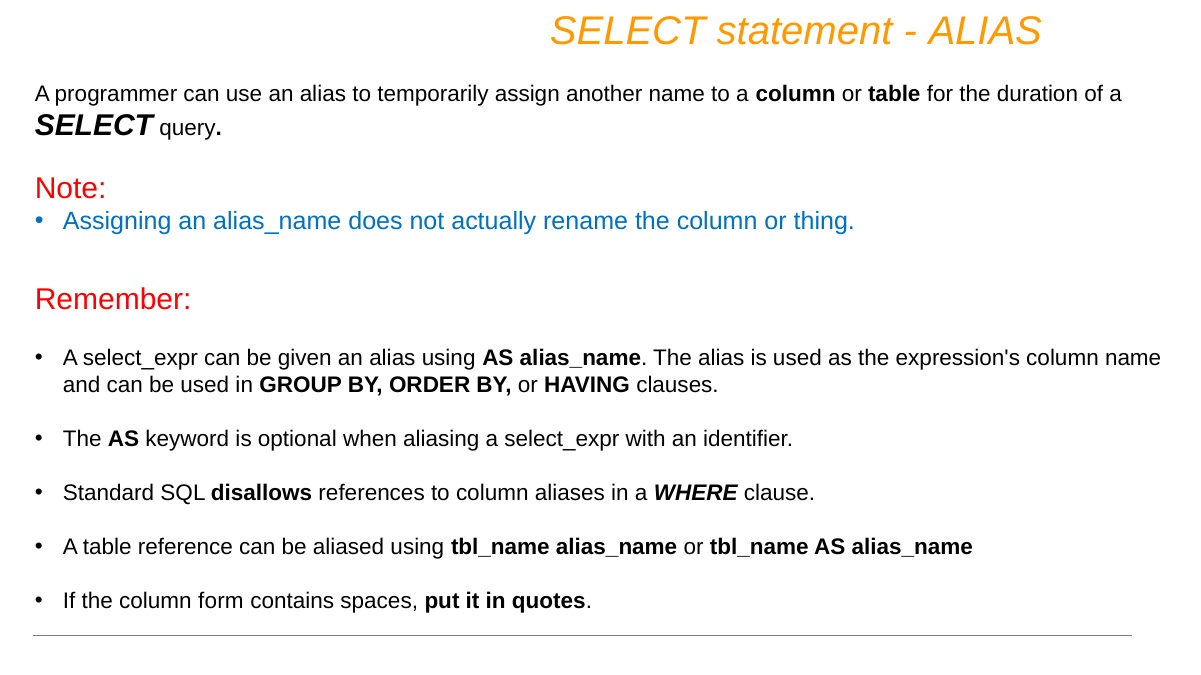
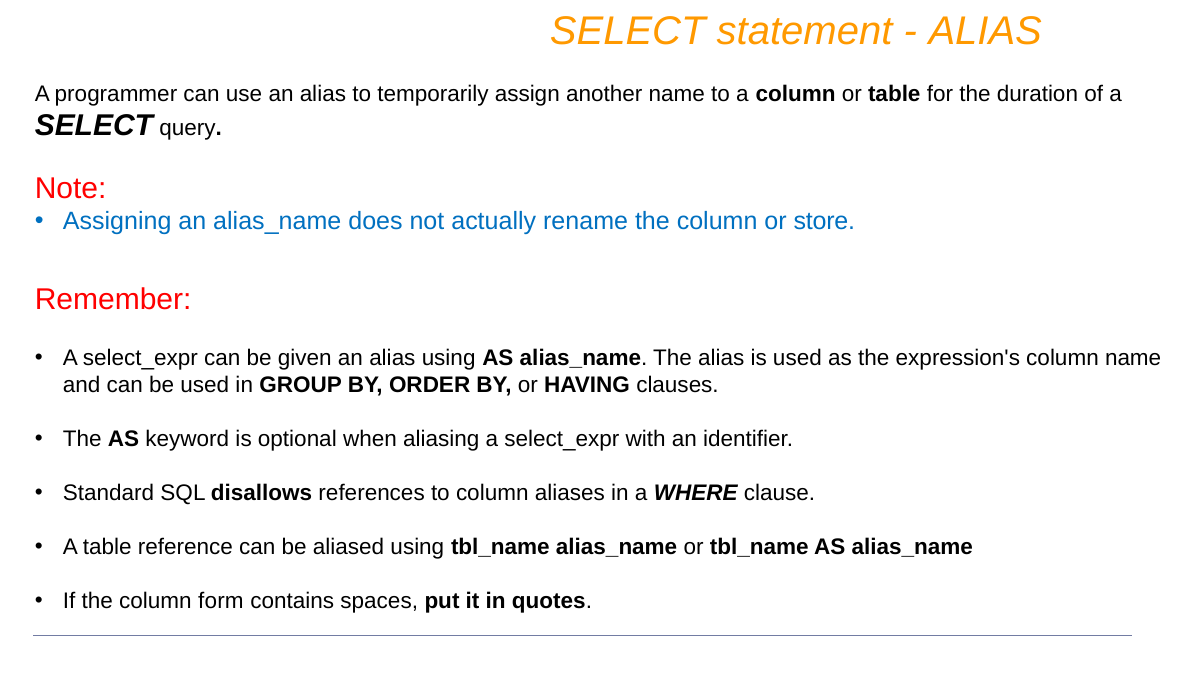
thing: thing -> store
